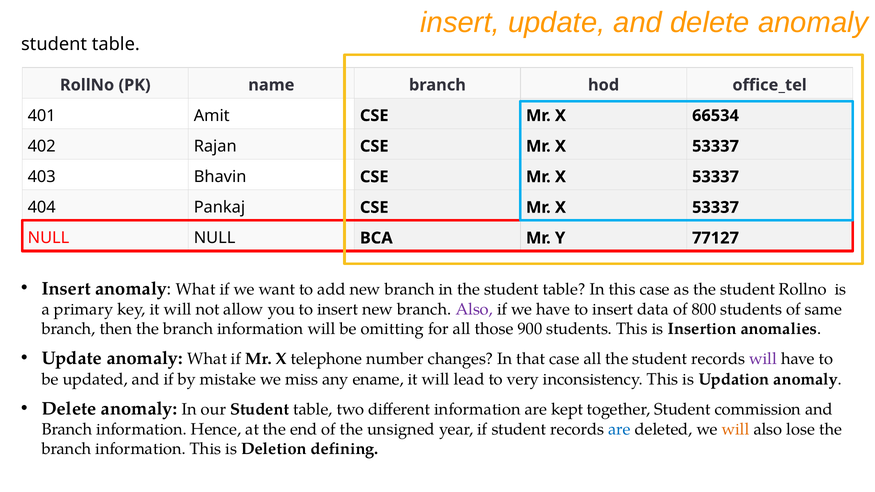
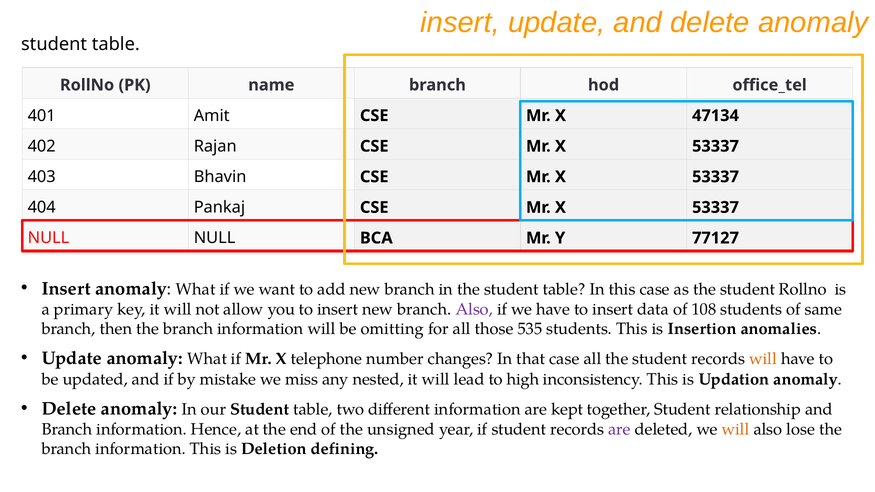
66534: 66534 -> 47134
800: 800 -> 108
900: 900 -> 535
will at (763, 359) colour: purple -> orange
ename: ename -> nested
very: very -> high
commission: commission -> relationship
are at (619, 430) colour: blue -> purple
